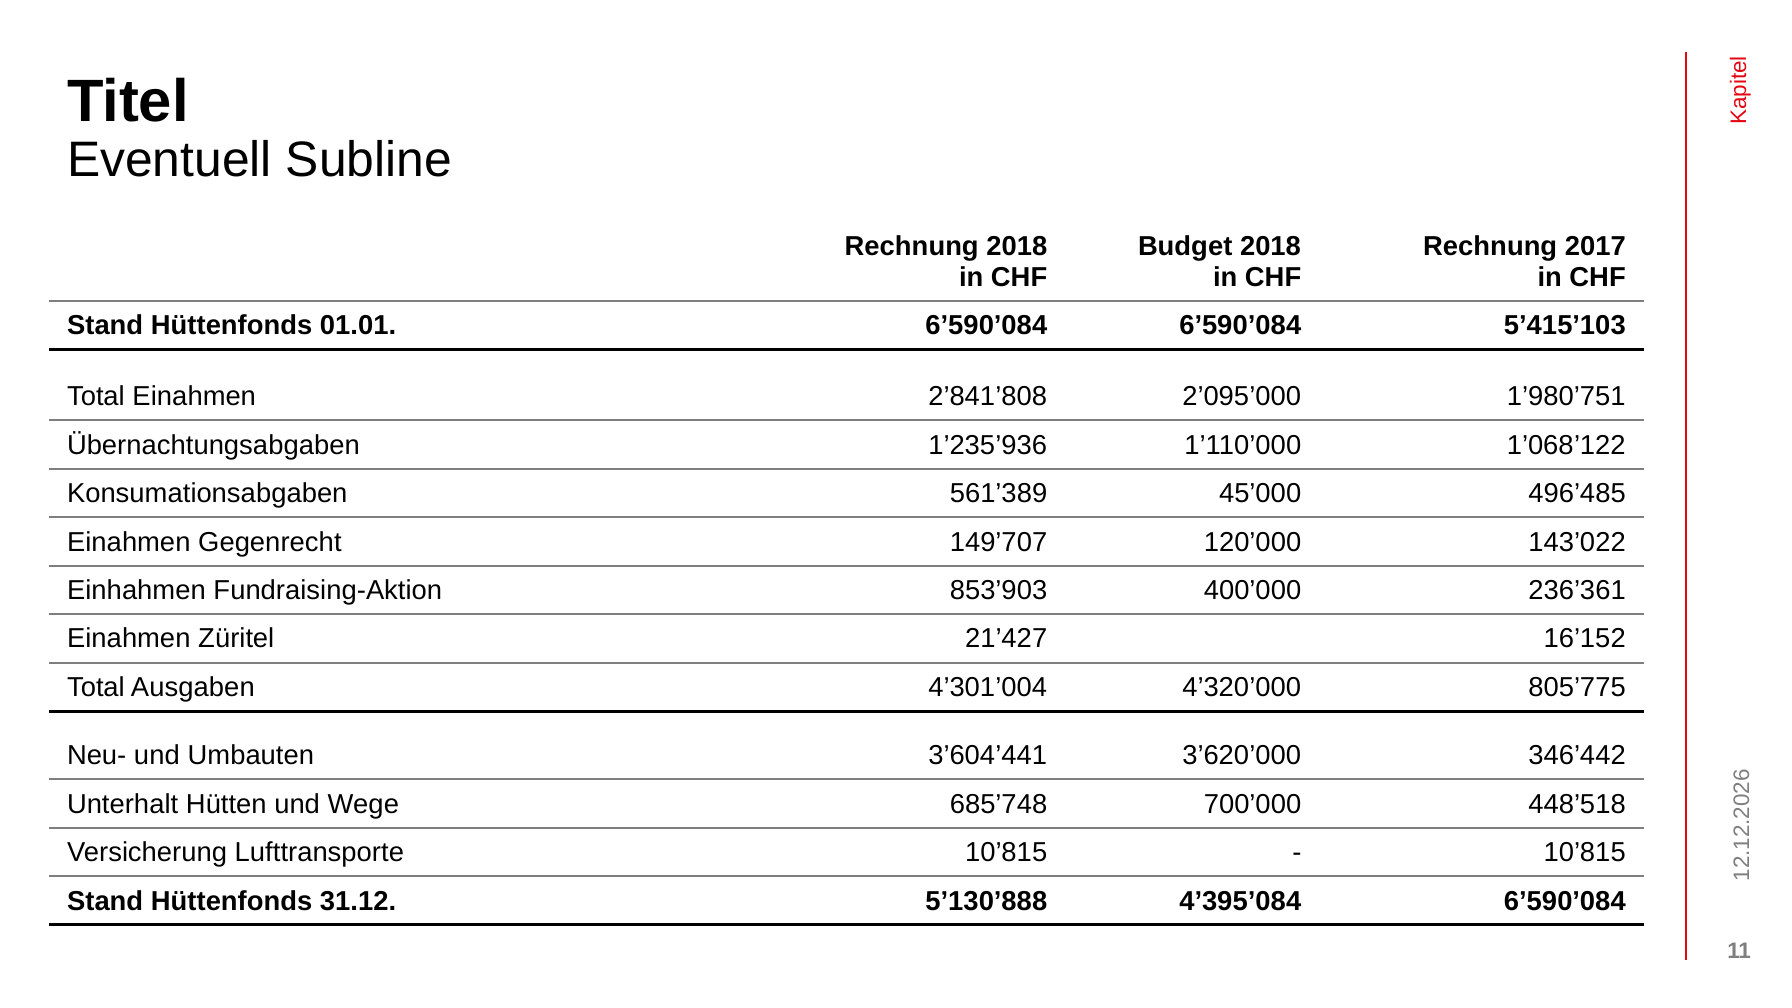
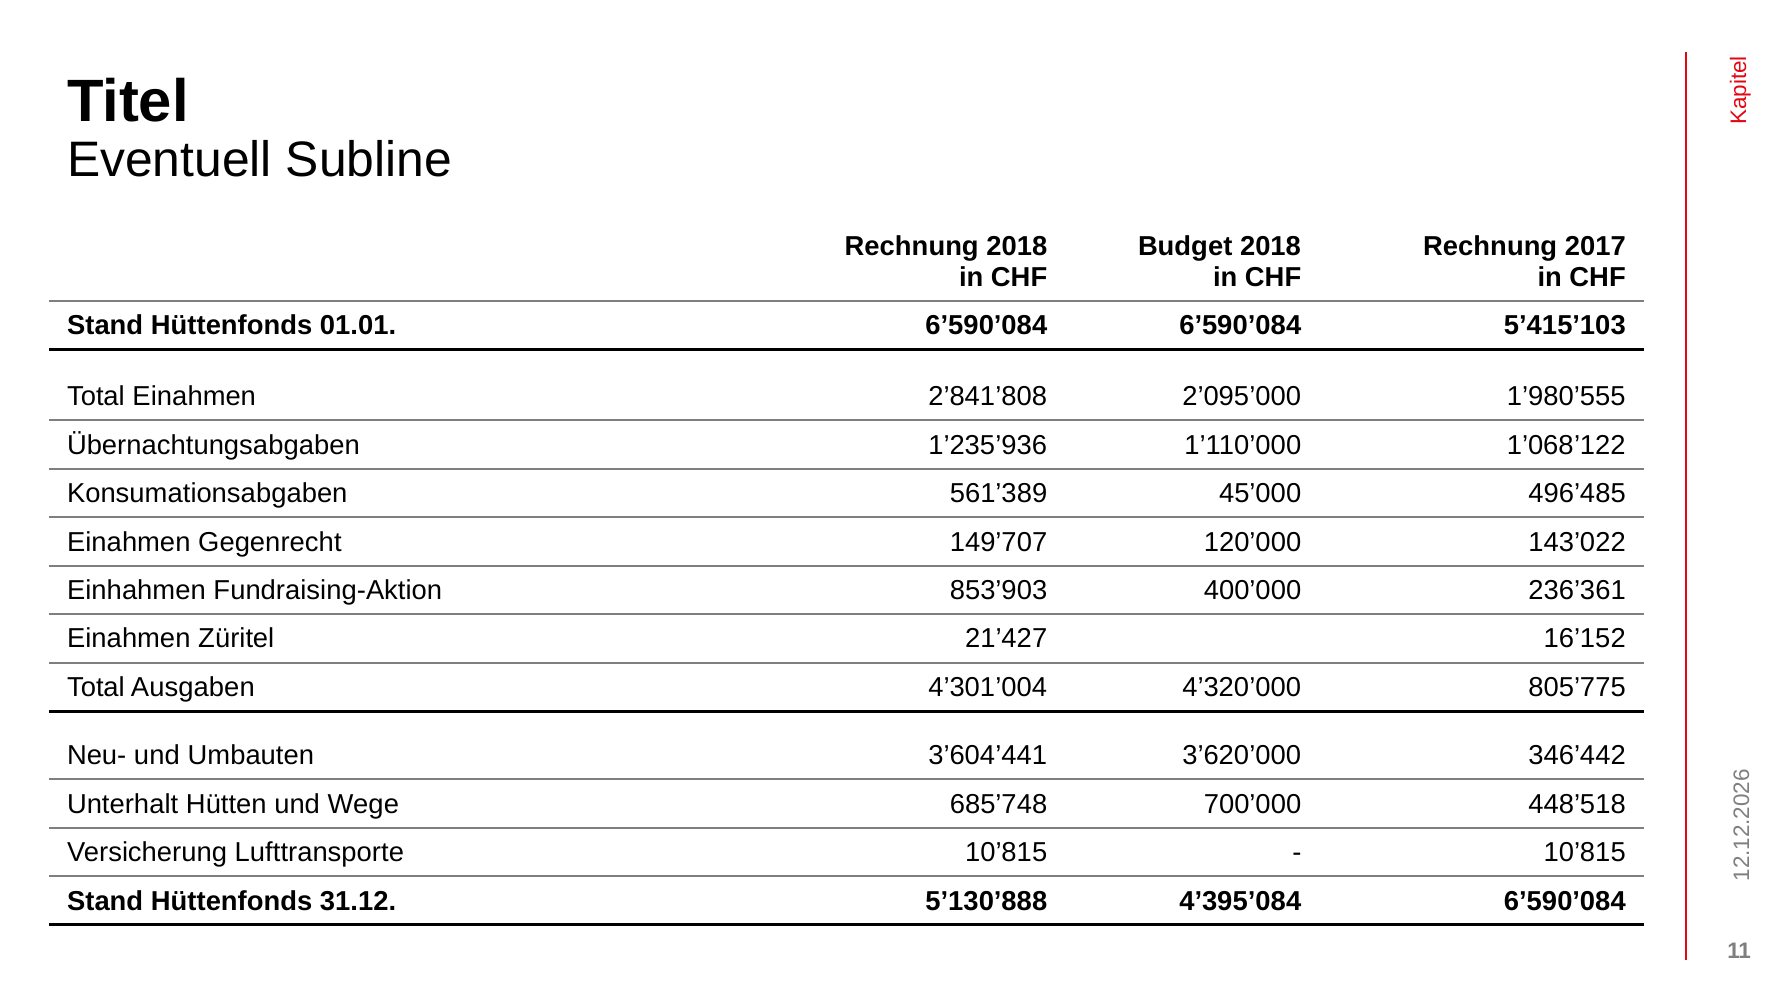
1’980’751: 1’980’751 -> 1’980’555
